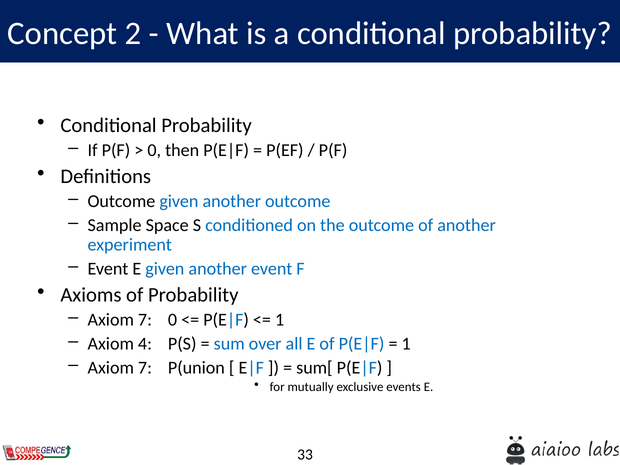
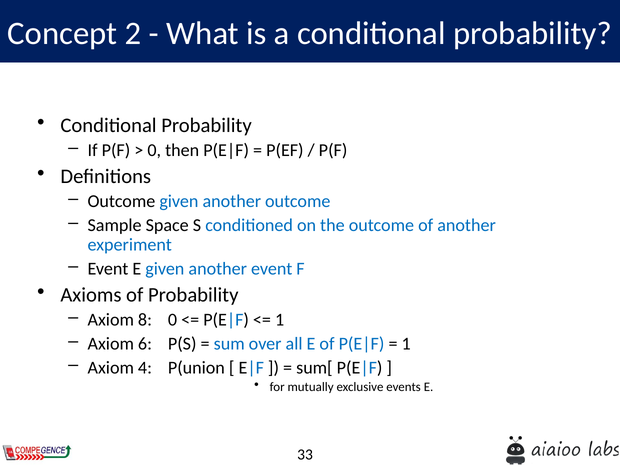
7 at (145, 320): 7 -> 8
4: 4 -> 6
7 at (145, 368): 7 -> 4
